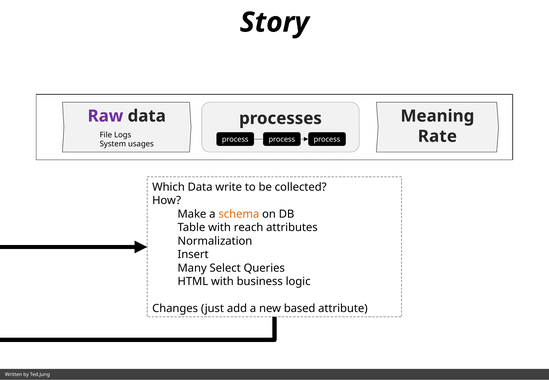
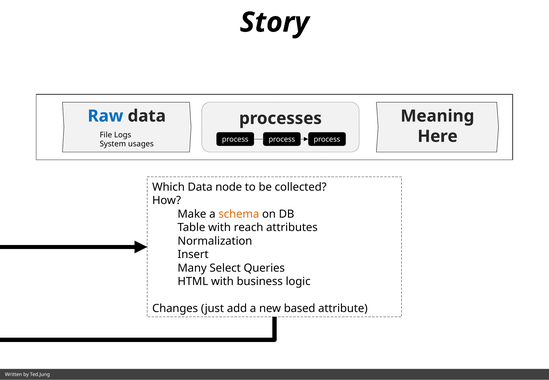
Raw colour: purple -> blue
Rate: Rate -> Here
write: write -> node
